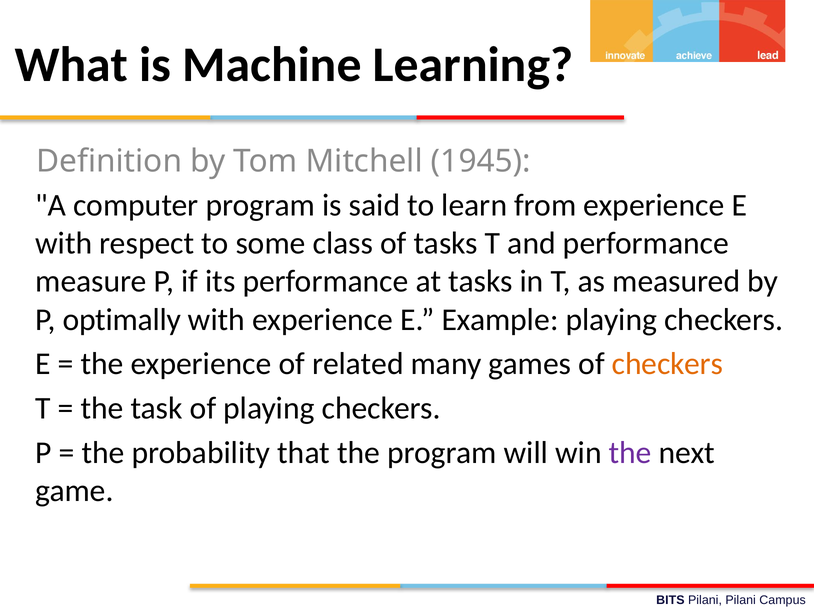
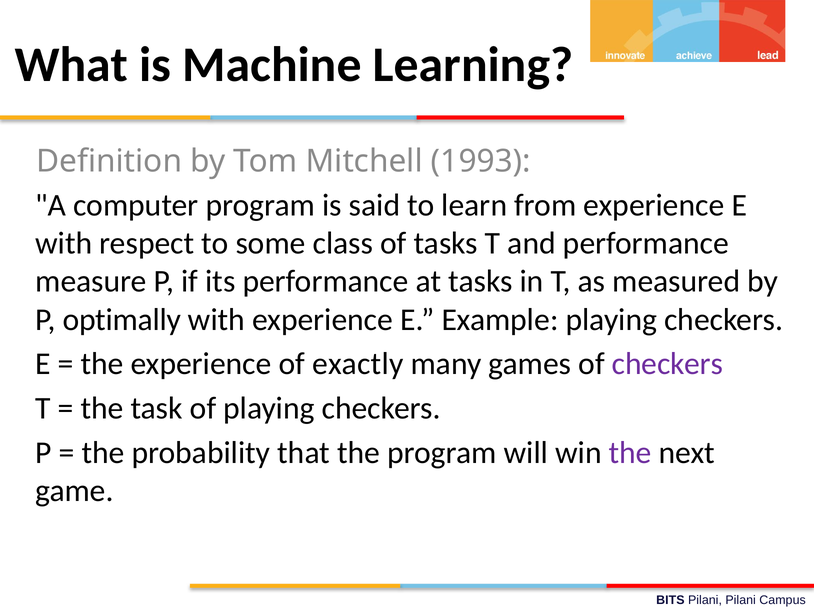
1945: 1945 -> 1993
related: related -> exactly
checkers at (668, 364) colour: orange -> purple
